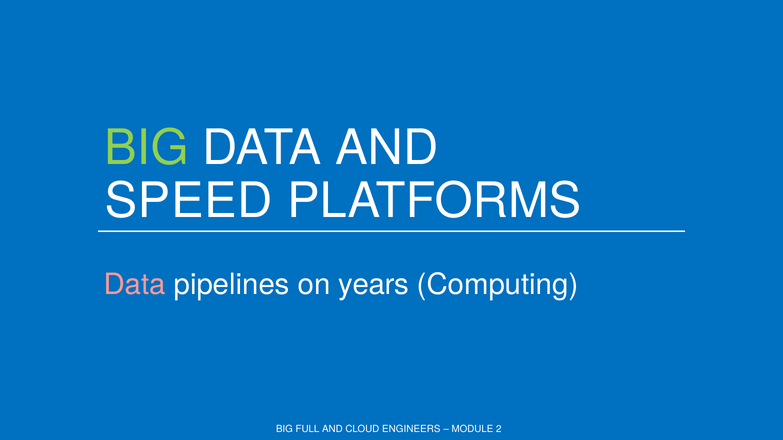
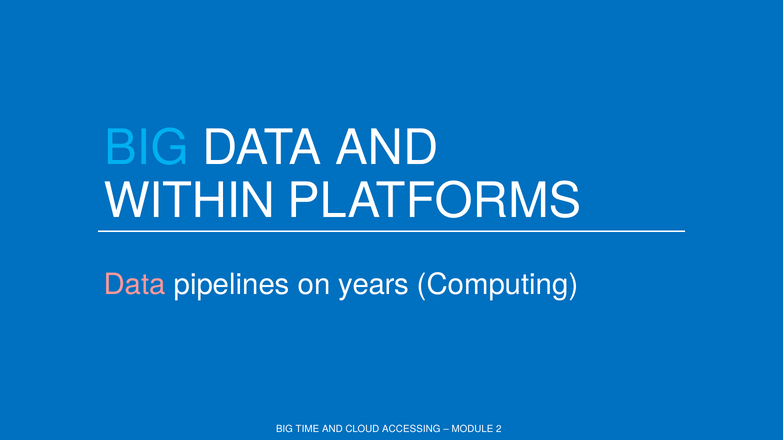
BIG at (147, 148) colour: light green -> light blue
SPEED: SPEED -> WITHIN
FULL: FULL -> TIME
ENGINEERS: ENGINEERS -> ACCESSING
